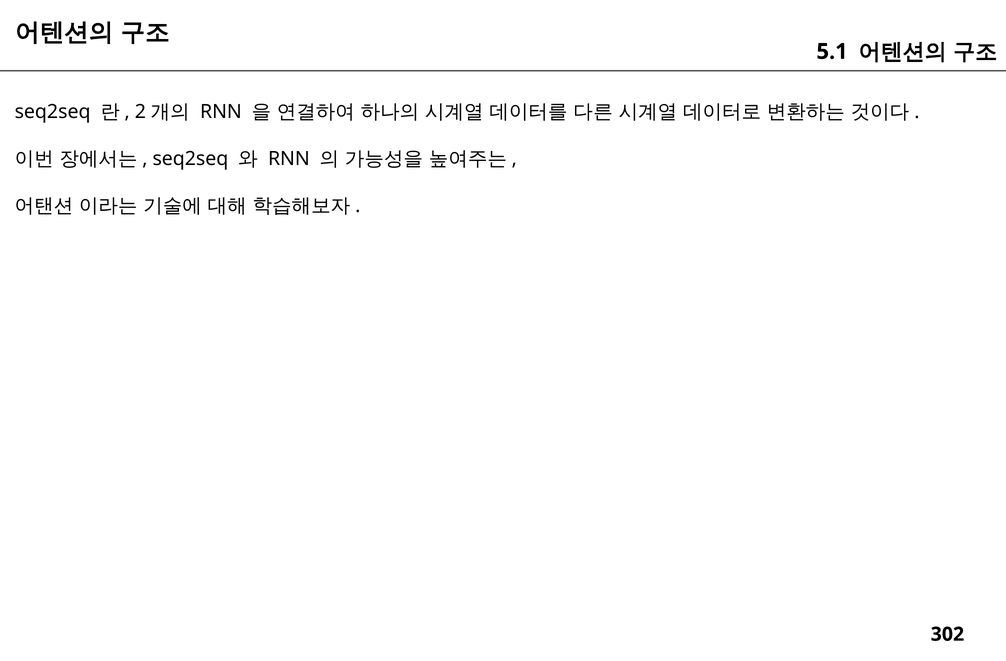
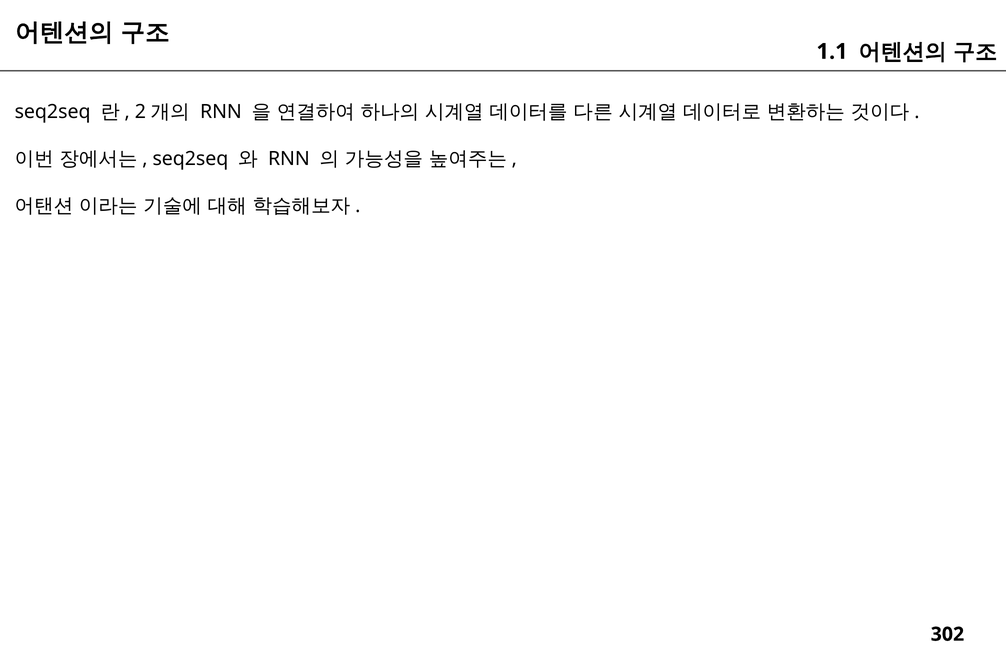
5.1: 5.1 -> 1.1
